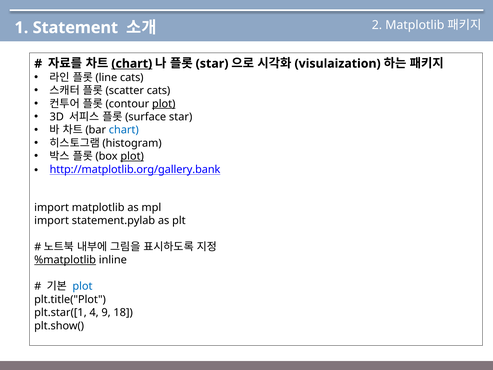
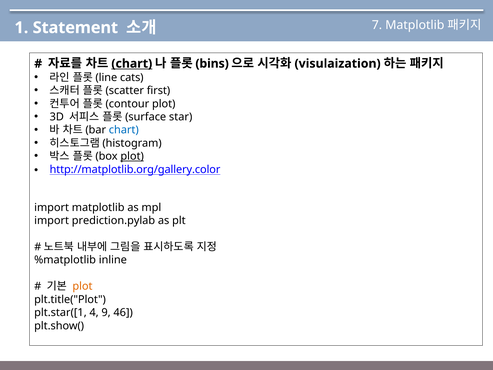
2: 2 -> 7
star at (212, 64): star -> bins
cats at (159, 91): cats -> first
plot at (164, 104) underline: present -> none
http://matplotlib.org/gallery.bank: http://matplotlib.org/gallery.bank -> http://matplotlib.org/gallery.color
statement.pylab: statement.pylab -> prediction.pylab
%matplotlib underline: present -> none
plot at (82, 286) colour: blue -> orange
18: 18 -> 46
